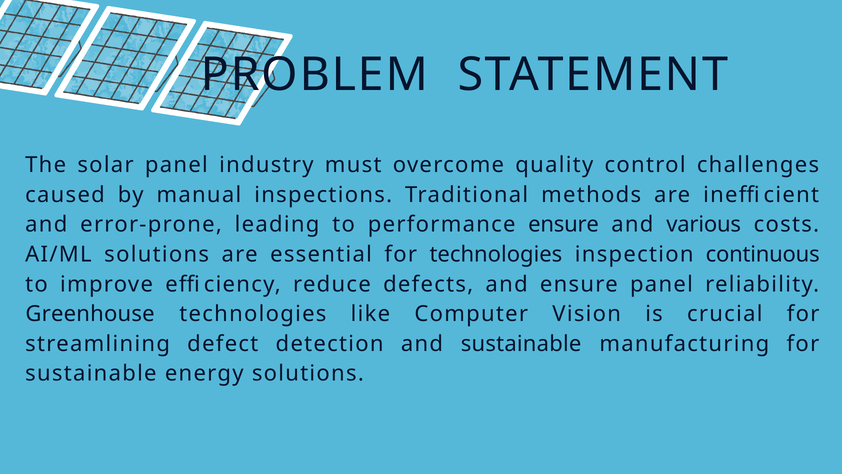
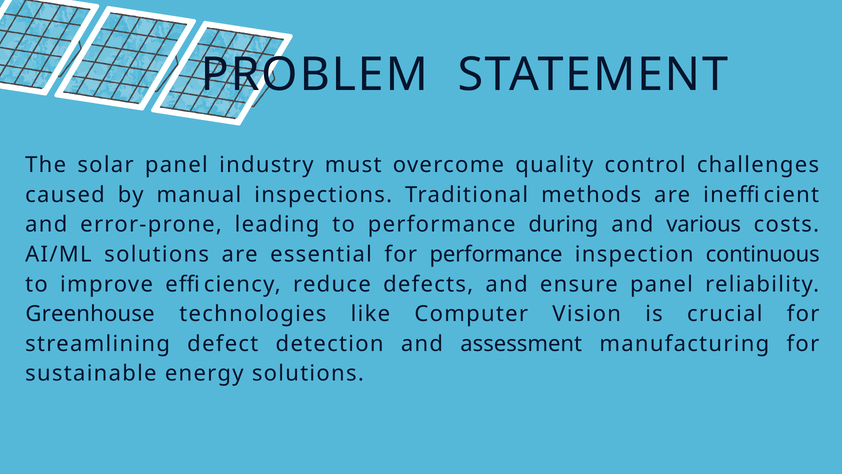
performance ensure: ensure -> during
for technologies: technologies -> performance
and sustainable: sustainable -> assessment
